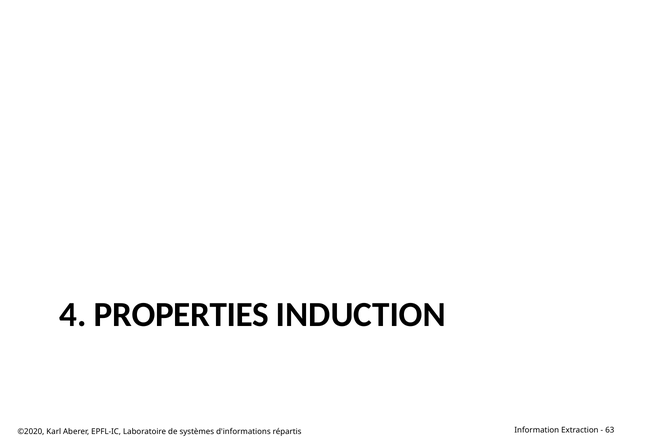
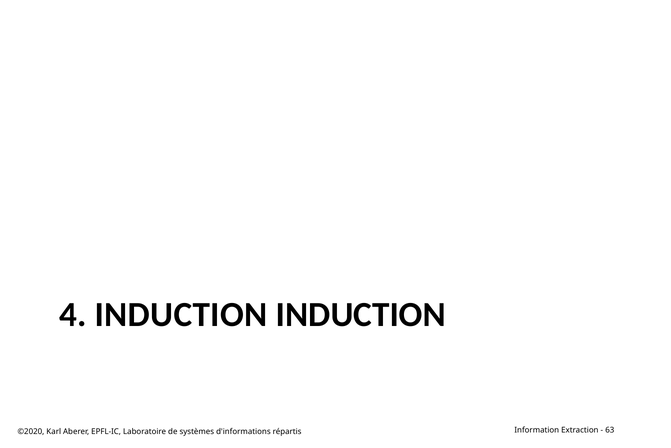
4 PROPERTIES: PROPERTIES -> INDUCTION
